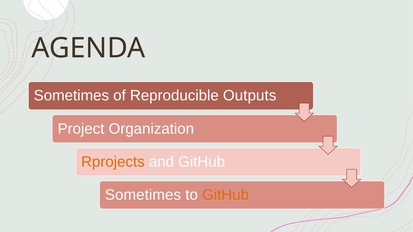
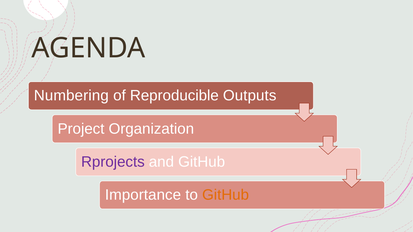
Sometimes at (71, 96): Sometimes -> Numbering
Rprojects colour: orange -> purple
Sometimes at (143, 195): Sometimes -> Importance
